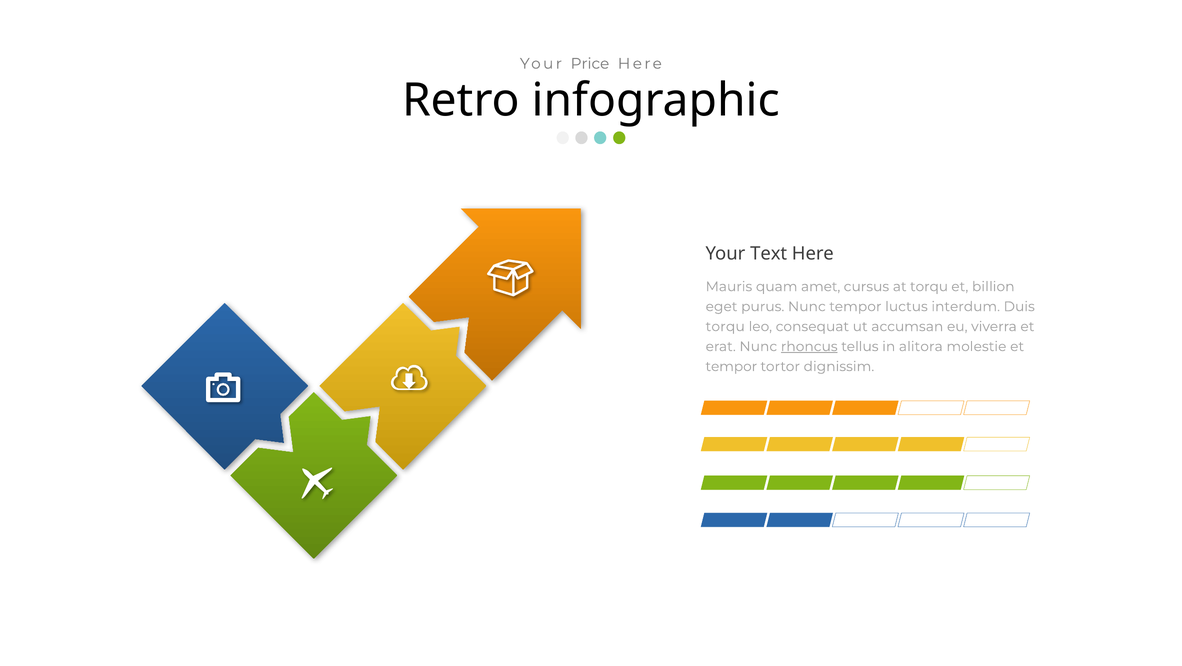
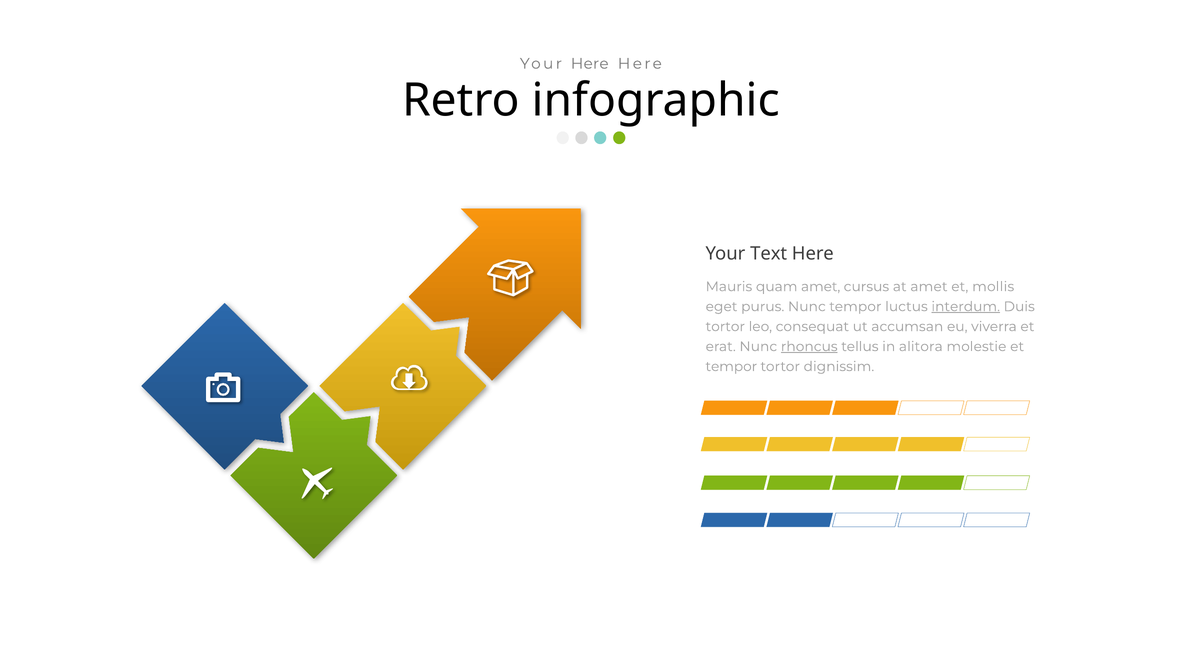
Your Price: Price -> Here
at torqu: torqu -> amet
billion: billion -> mollis
interdum underline: none -> present
torqu at (725, 327): torqu -> tortor
